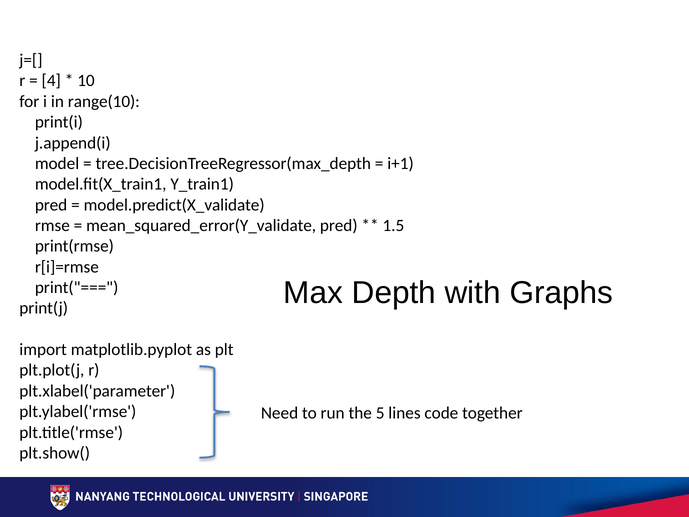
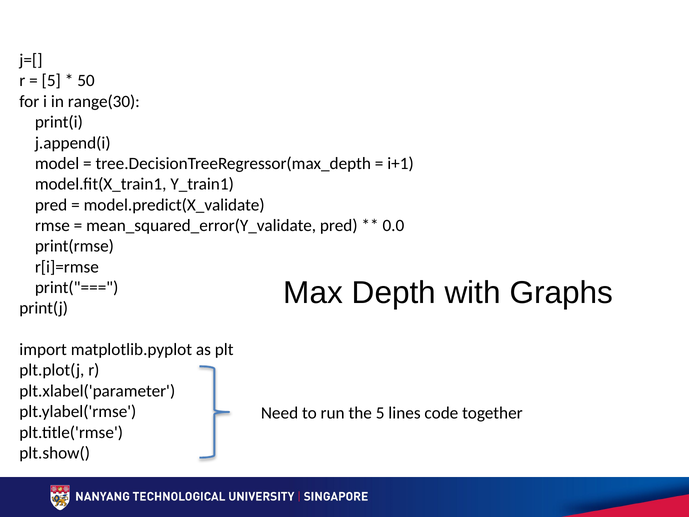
4 at (51, 81): 4 -> 5
10: 10 -> 50
range(10: range(10 -> range(30
1.5: 1.5 -> 0.0
